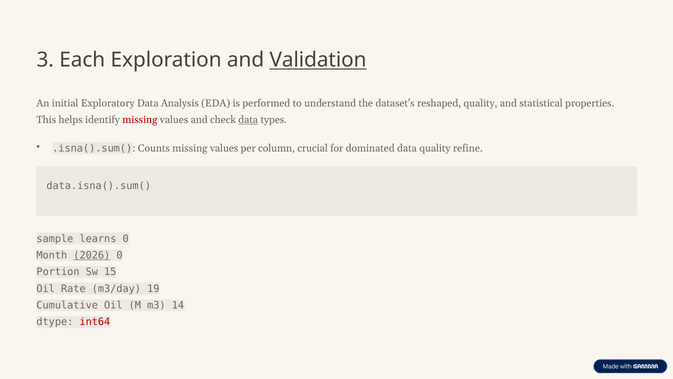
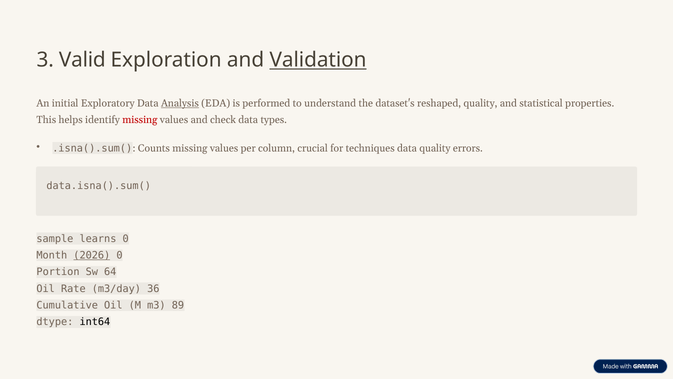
Each: Each -> Valid
Analysis underline: none -> present
data at (248, 120) underline: present -> none
dominated: dominated -> techniques
refine: refine -> errors
15: 15 -> 64
19: 19 -> 36
14: 14 -> 89
int64 colour: red -> black
